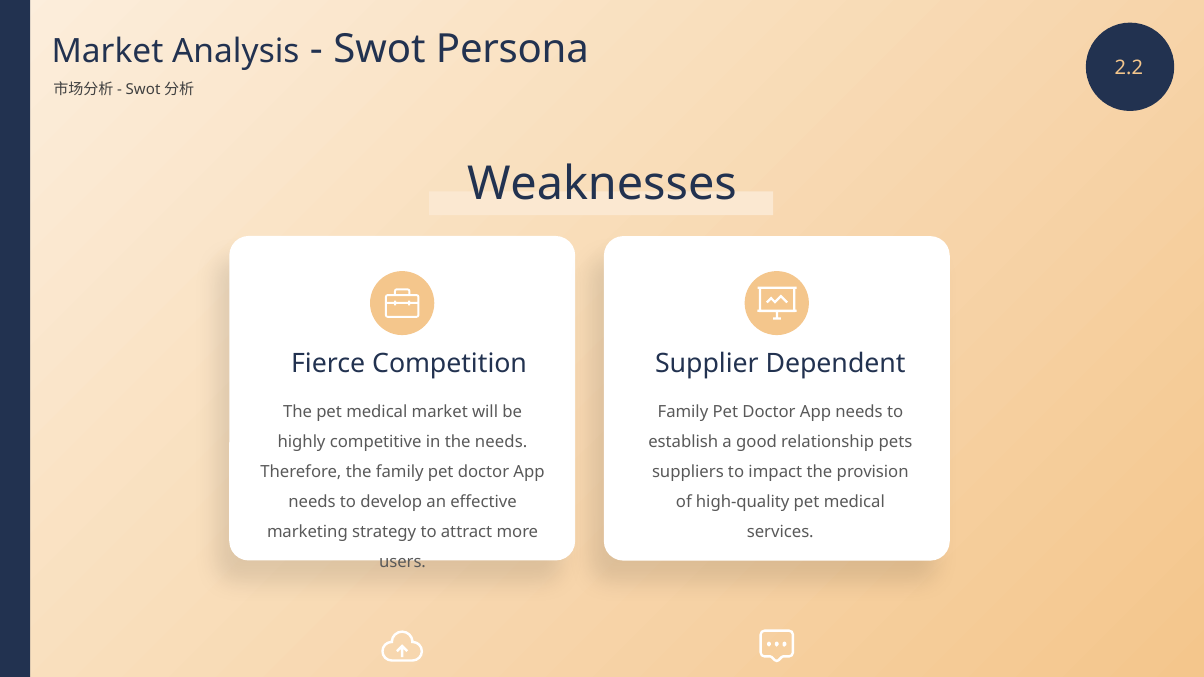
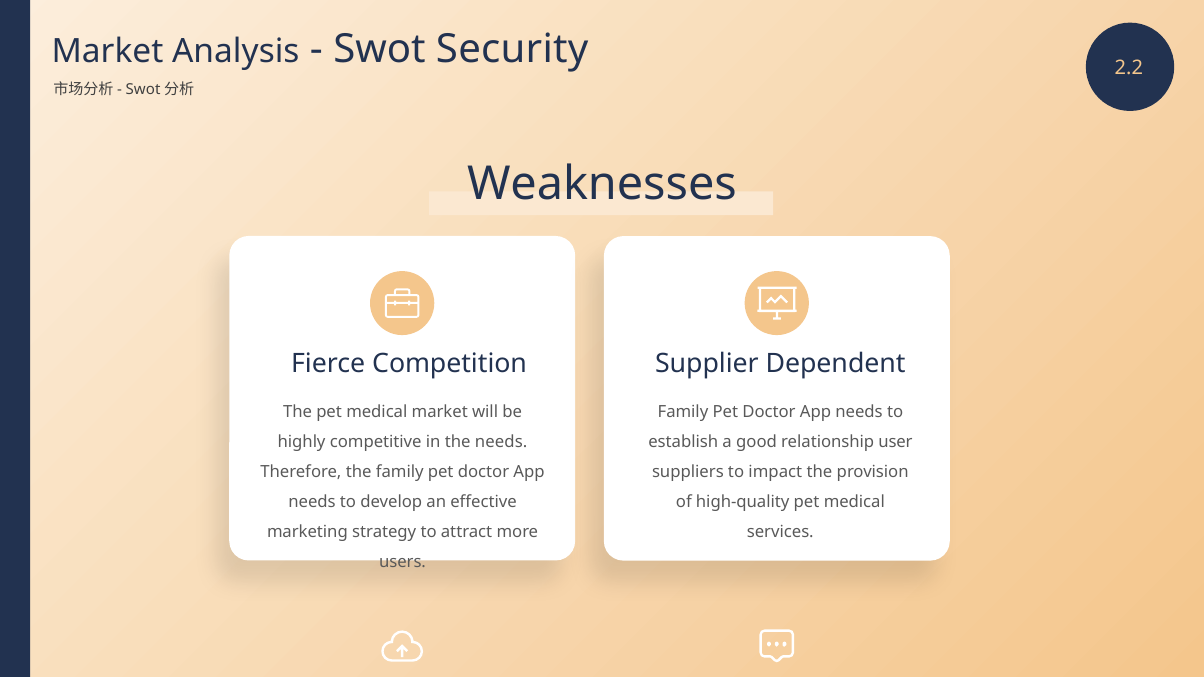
Persona: Persona -> Security
pets: pets -> user
